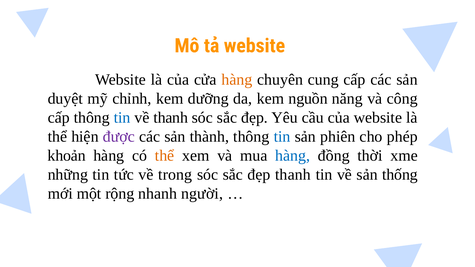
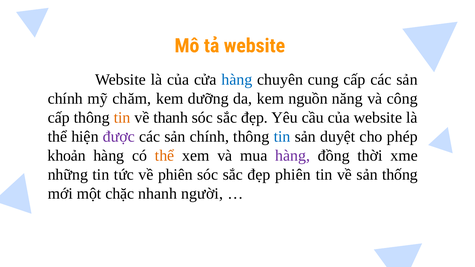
hàng at (237, 80) colour: orange -> blue
duyệt at (65, 99): duyệt -> chính
chỉnh: chỉnh -> chăm
tin at (122, 118) colour: blue -> orange
thành at (209, 137): thành -> chính
phiên: phiên -> duyệt
hàng at (293, 156) colour: blue -> purple
về trong: trong -> phiên
đẹp thanh: thanh -> phiên
rộng: rộng -> chặc
